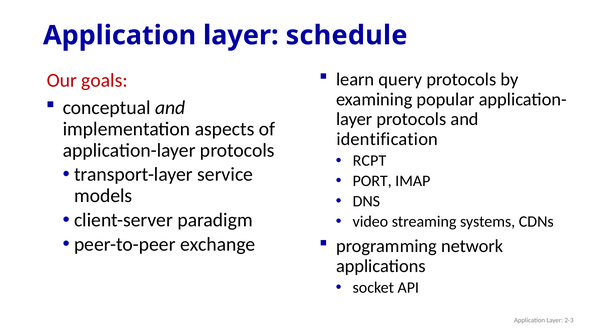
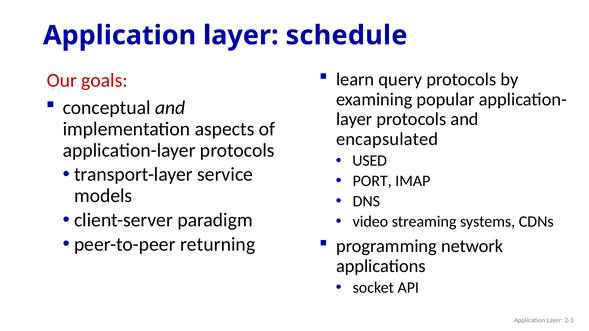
identification: identification -> encapsulated
RCPT: RCPT -> USED
exchange: exchange -> returning
